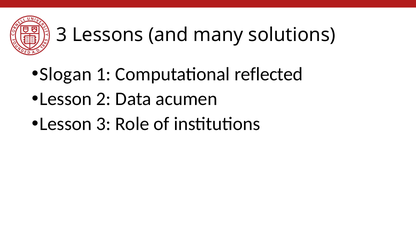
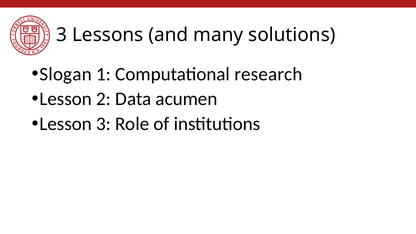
reflected: reflected -> research
